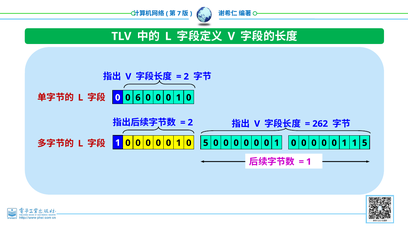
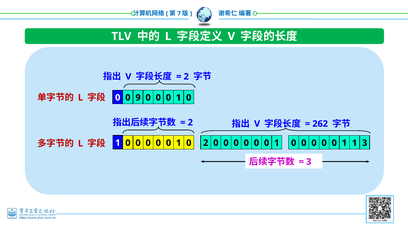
6: 6 -> 9
0 5: 5 -> 2
1 5: 5 -> 3
1 at (309, 162): 1 -> 3
